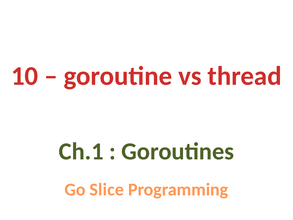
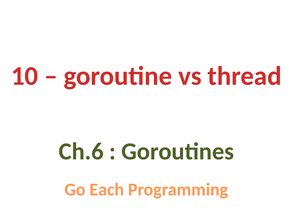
Ch.1: Ch.1 -> Ch.6
Slice: Slice -> Each
